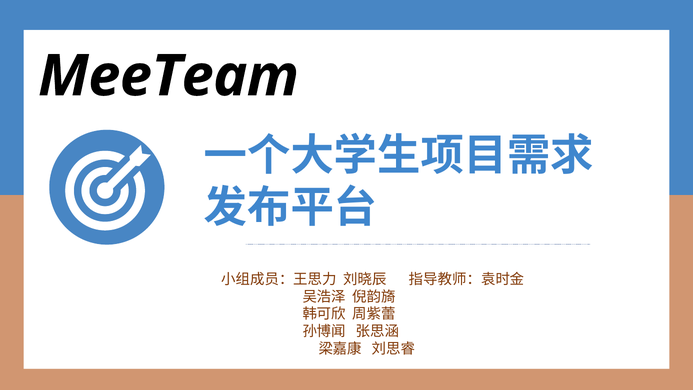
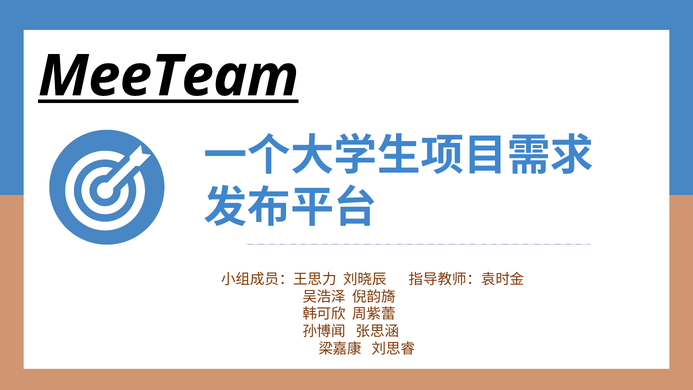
MeeTeam underline: none -> present
